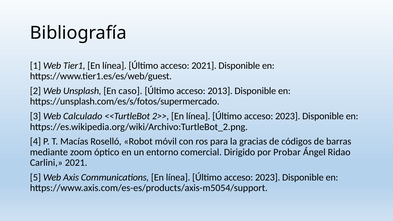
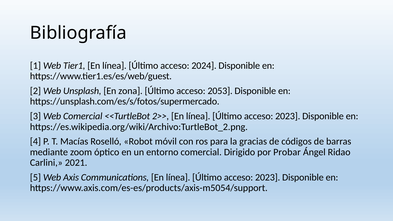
acceso 2021: 2021 -> 2024
caso: caso -> zona
2013: 2013 -> 2053
Web Calculado: Calculado -> Comercial
